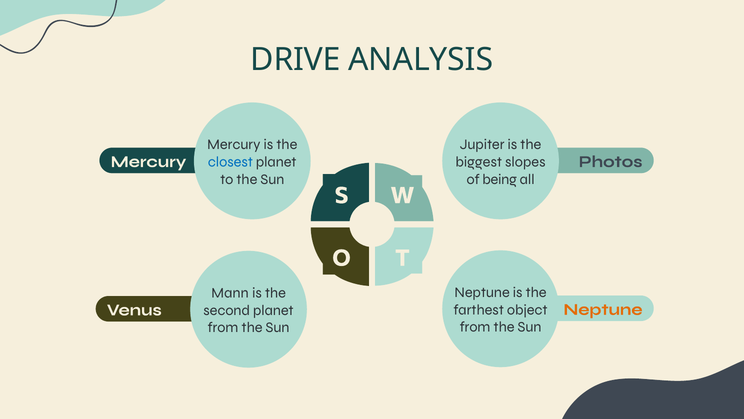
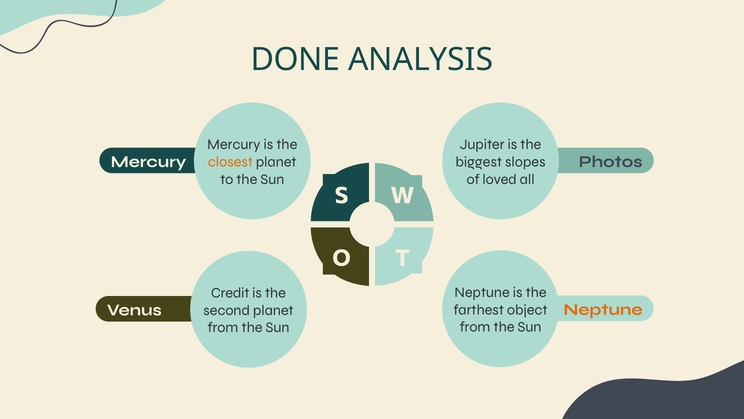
DRIVE: DRIVE -> DONE
closest colour: blue -> orange
being: being -> loved
Mann: Mann -> Credit
